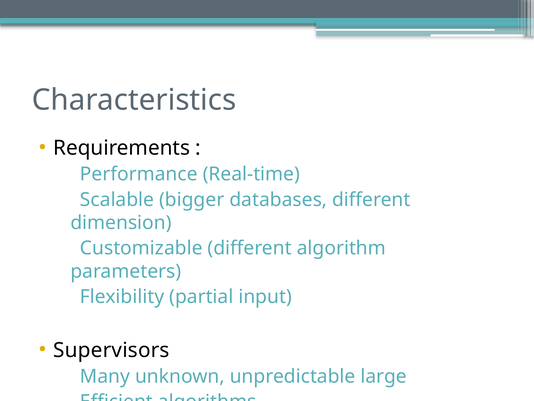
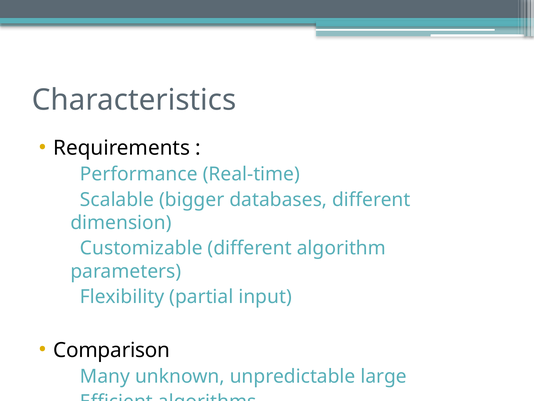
Supervisors: Supervisors -> Comparison
